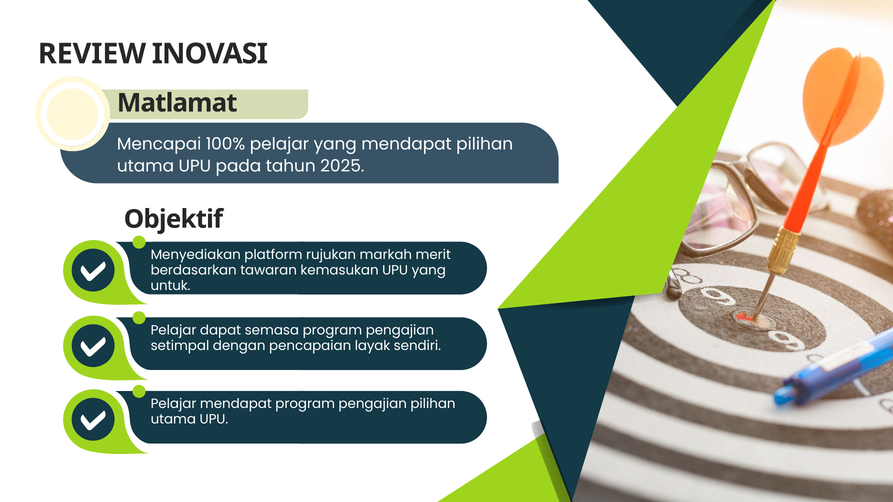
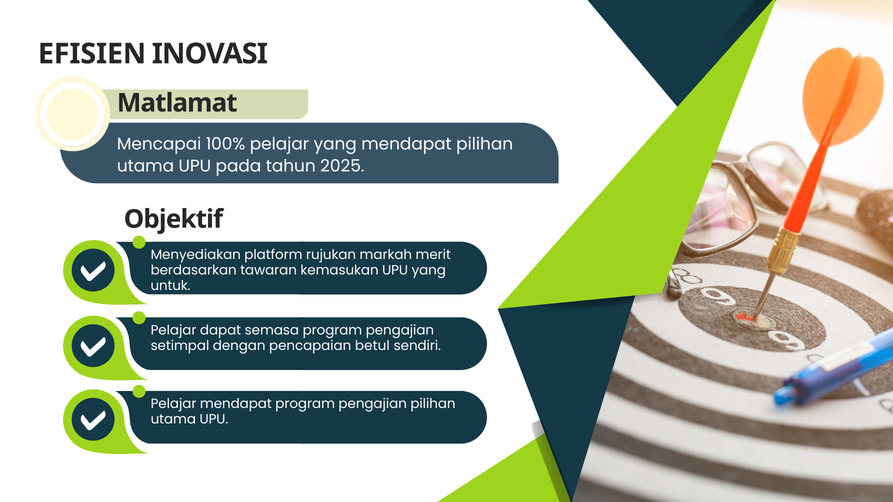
REVIEW: REVIEW -> EFISIEN
layak: layak -> betul
